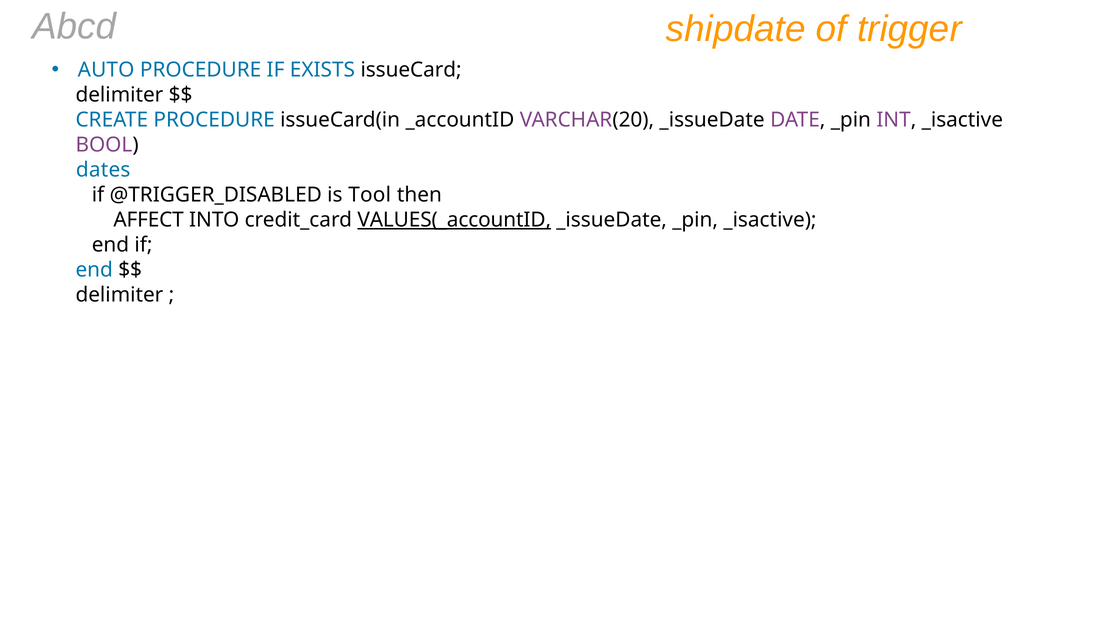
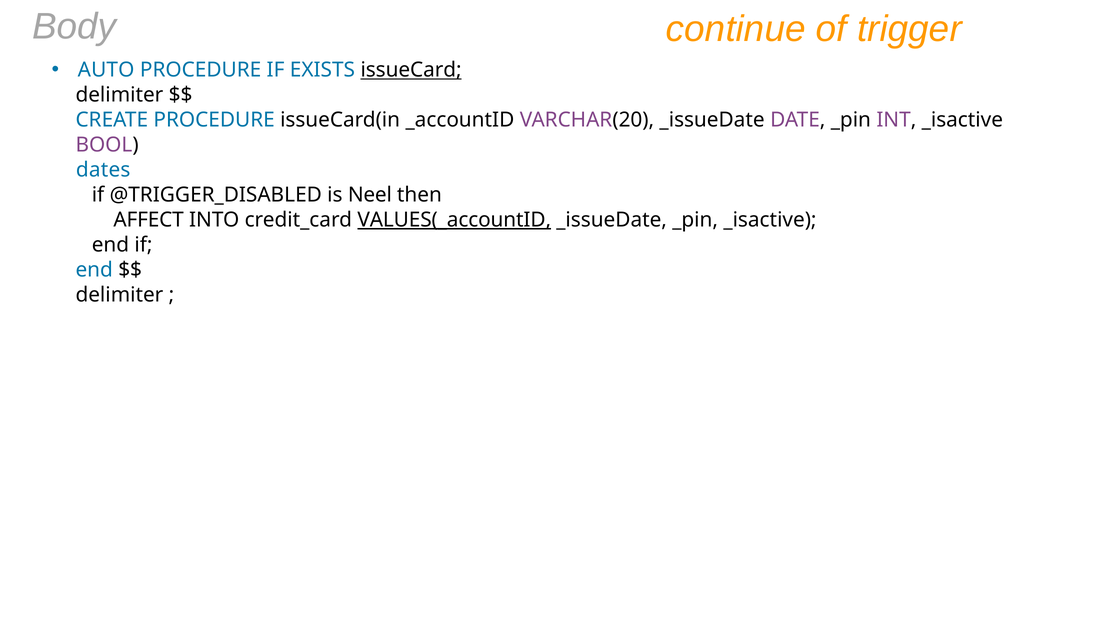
Abcd: Abcd -> Body
shipdate: shipdate -> continue
issueCard underline: none -> present
Tool: Tool -> Neel
